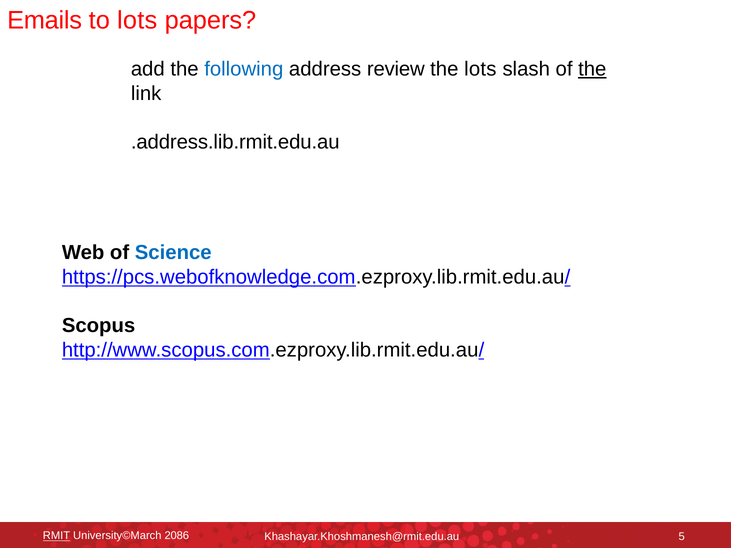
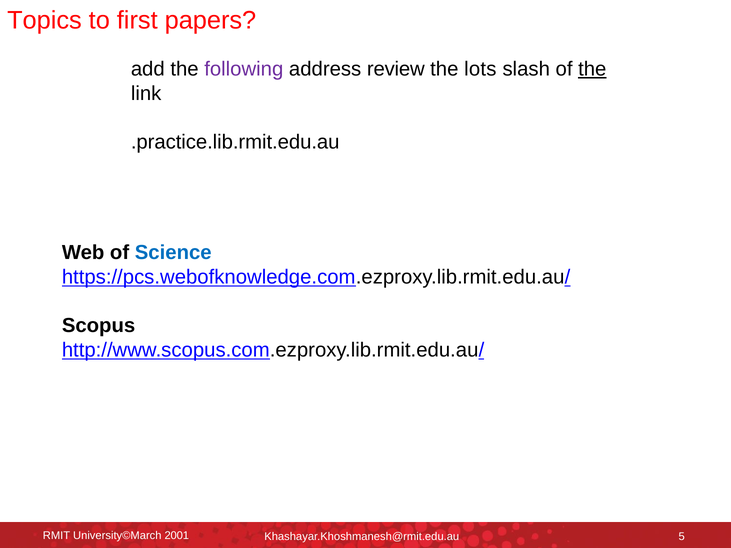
Emails: Emails -> Topics
to lots: lots -> first
following colour: blue -> purple
.address.lib.rmit.edu.au: .address.lib.rmit.edu.au -> .practice.lib.rmit.edu.au
RMIT underline: present -> none
2086: 2086 -> 2001
